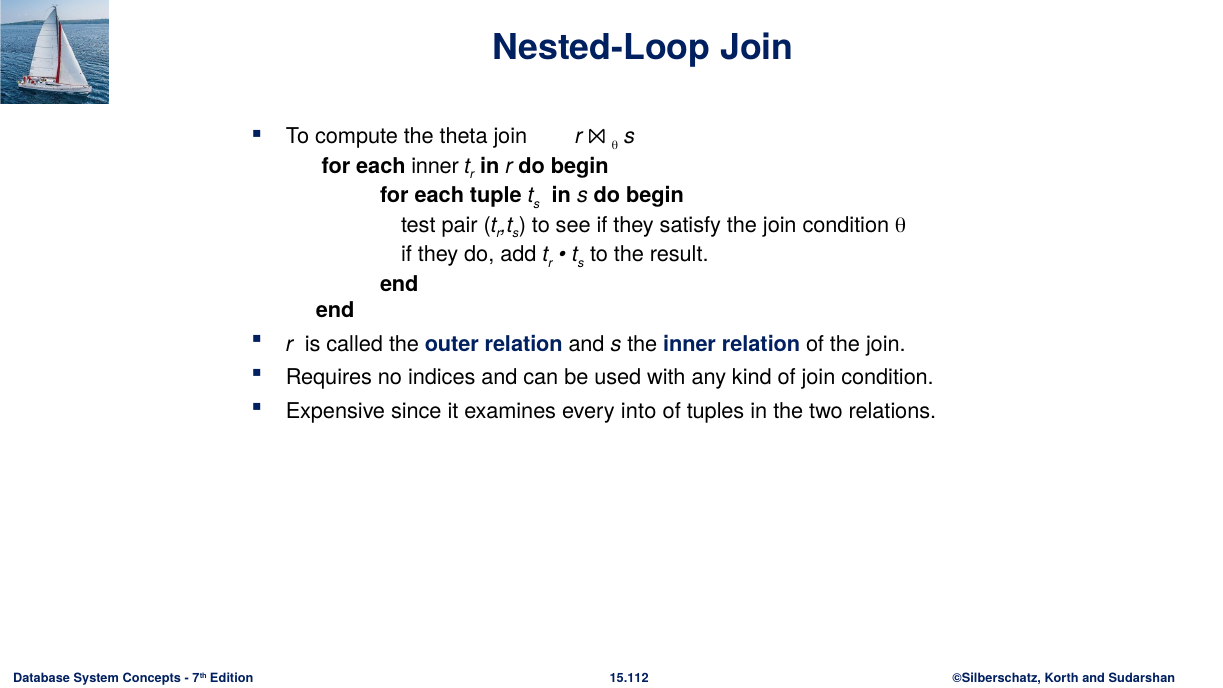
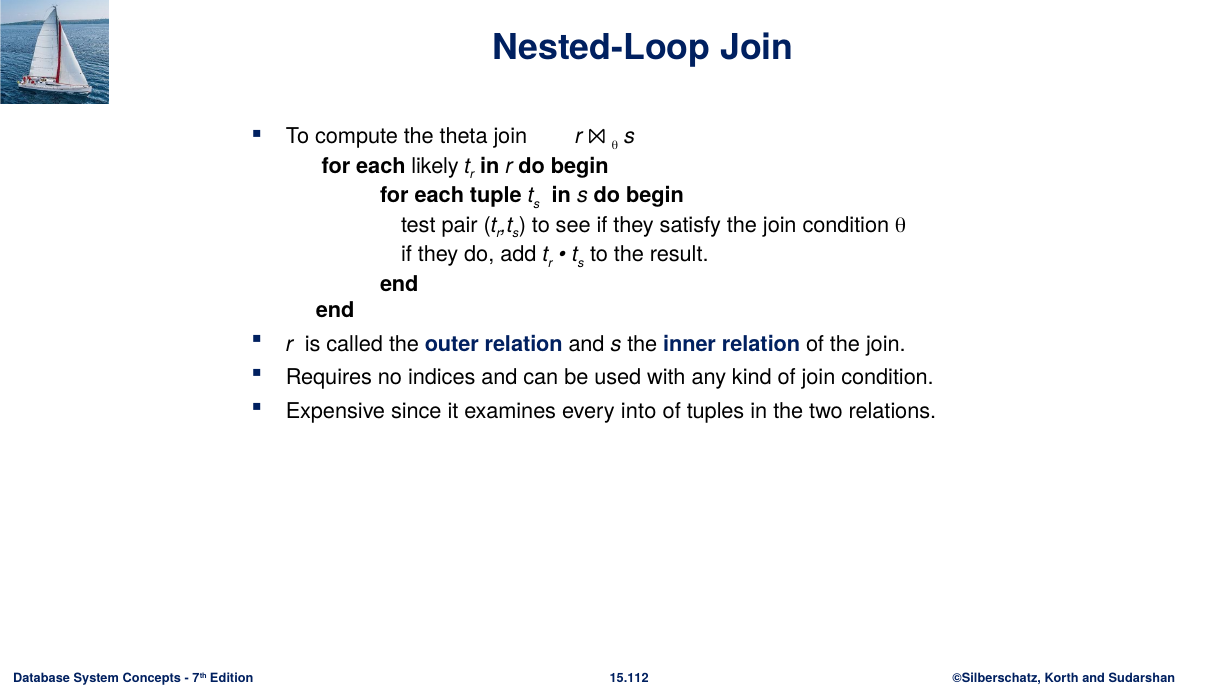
each inner: inner -> likely
